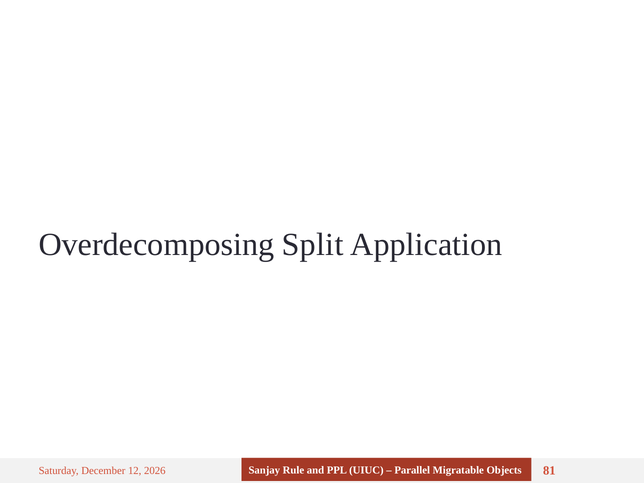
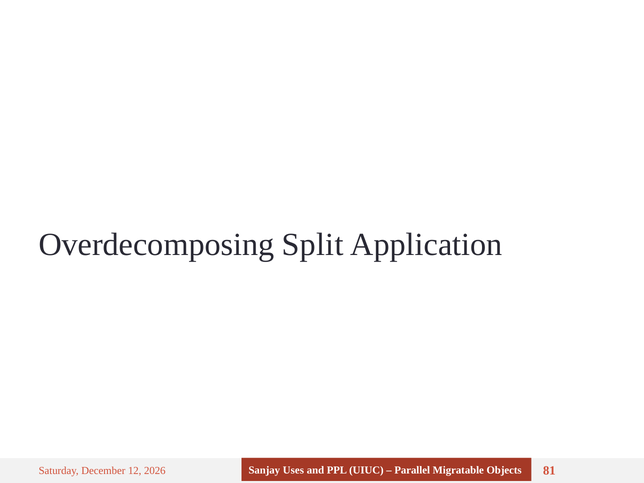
Rule: Rule -> Uses
